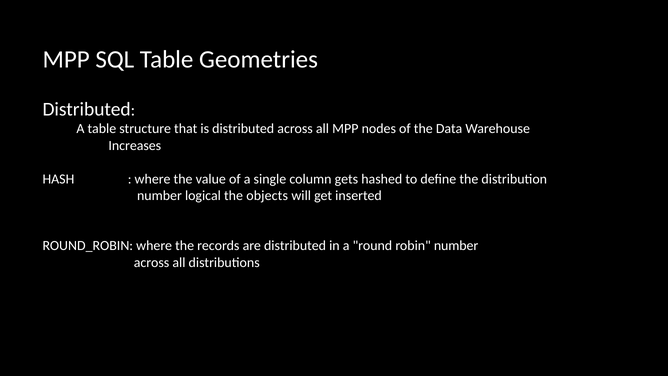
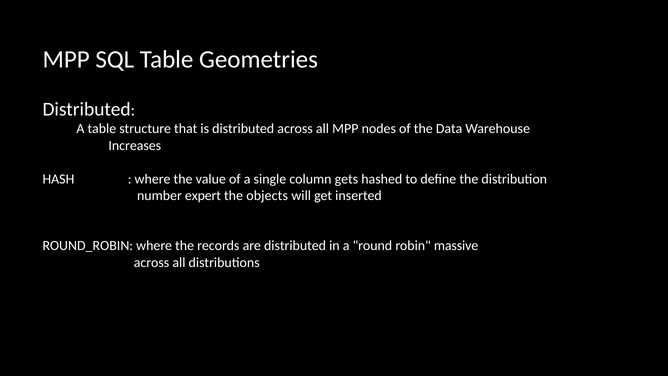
logical: logical -> expert
robin number: number -> massive
